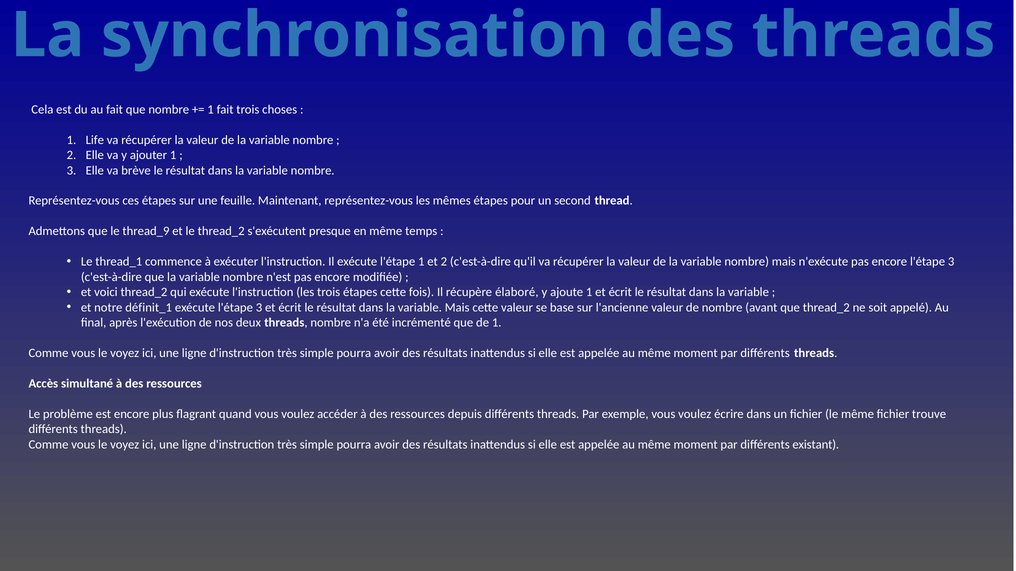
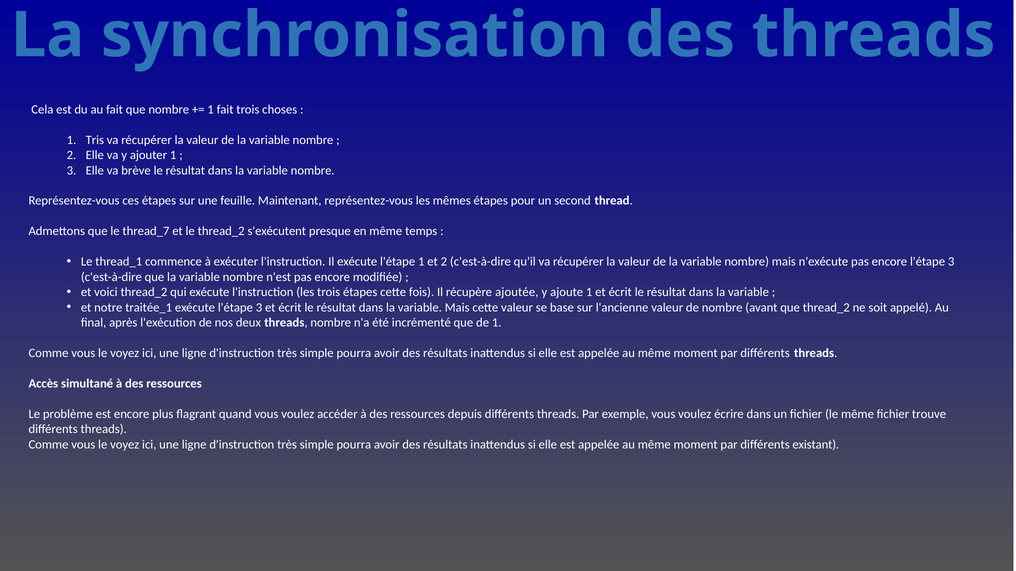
Life: Life -> Tris
thread_9: thread_9 -> thread_7
élaboré: élaboré -> ajoutée
définit_1: définit_1 -> traitée_1
